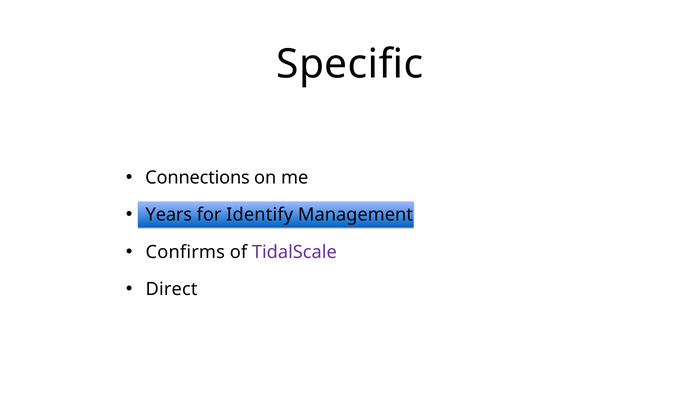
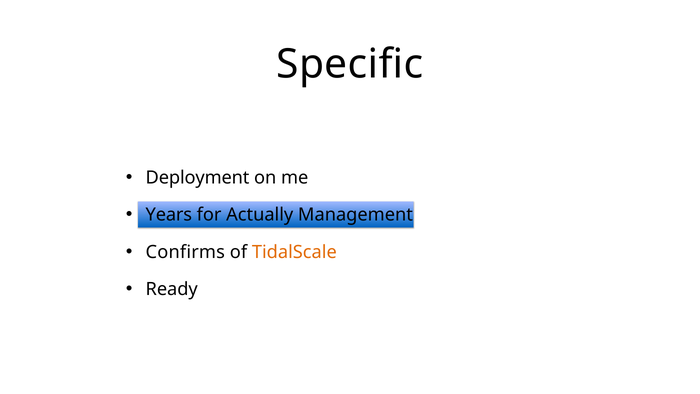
Connections: Connections -> Deployment
Identify: Identify -> Actually
TidalScale colour: purple -> orange
Direct: Direct -> Ready
